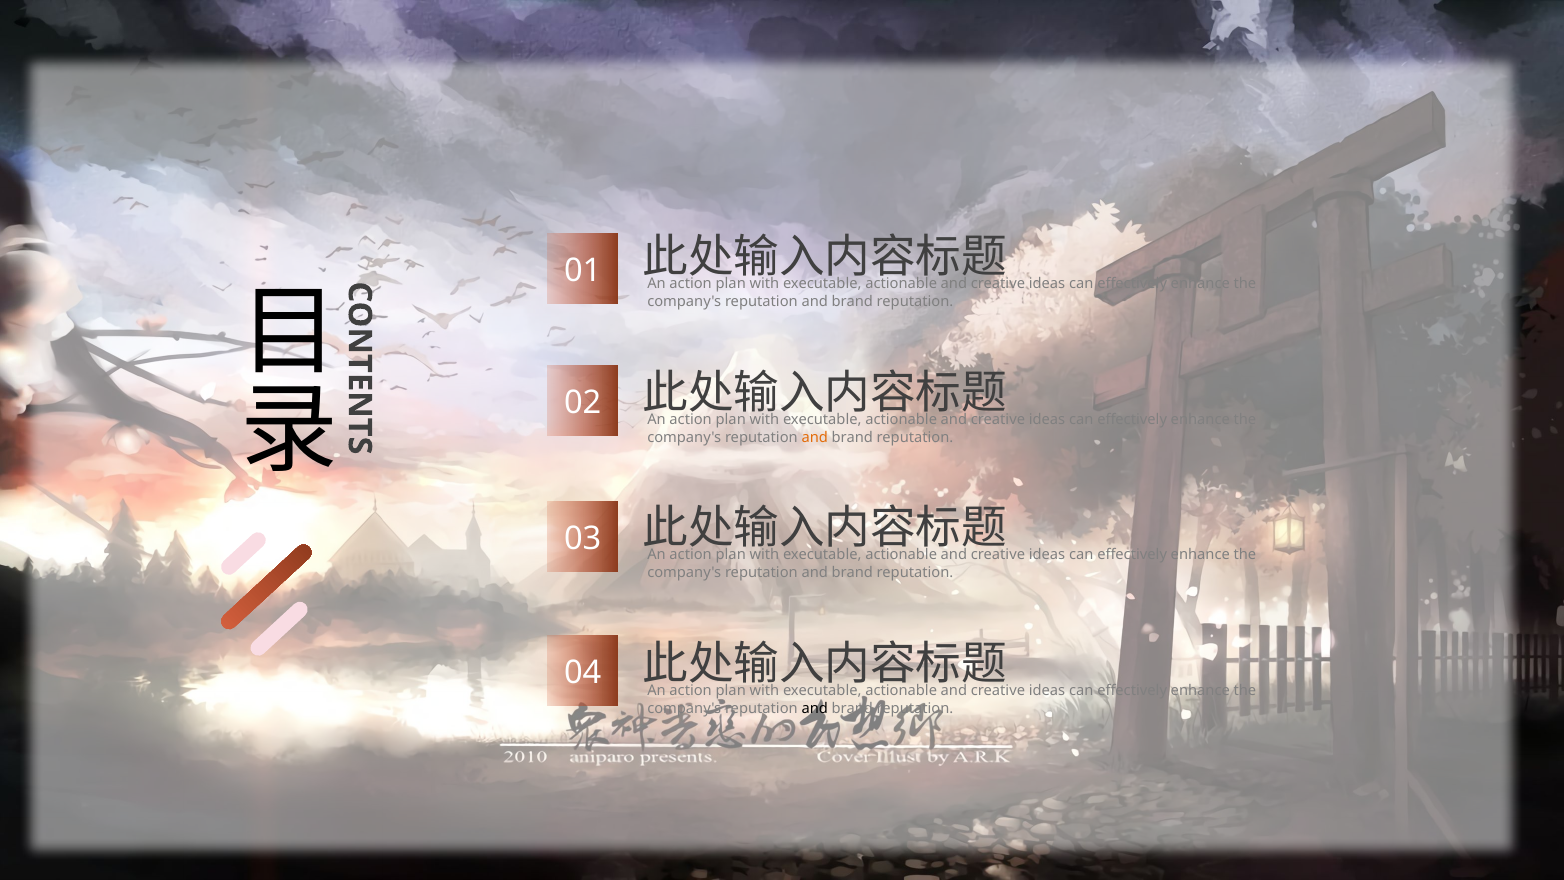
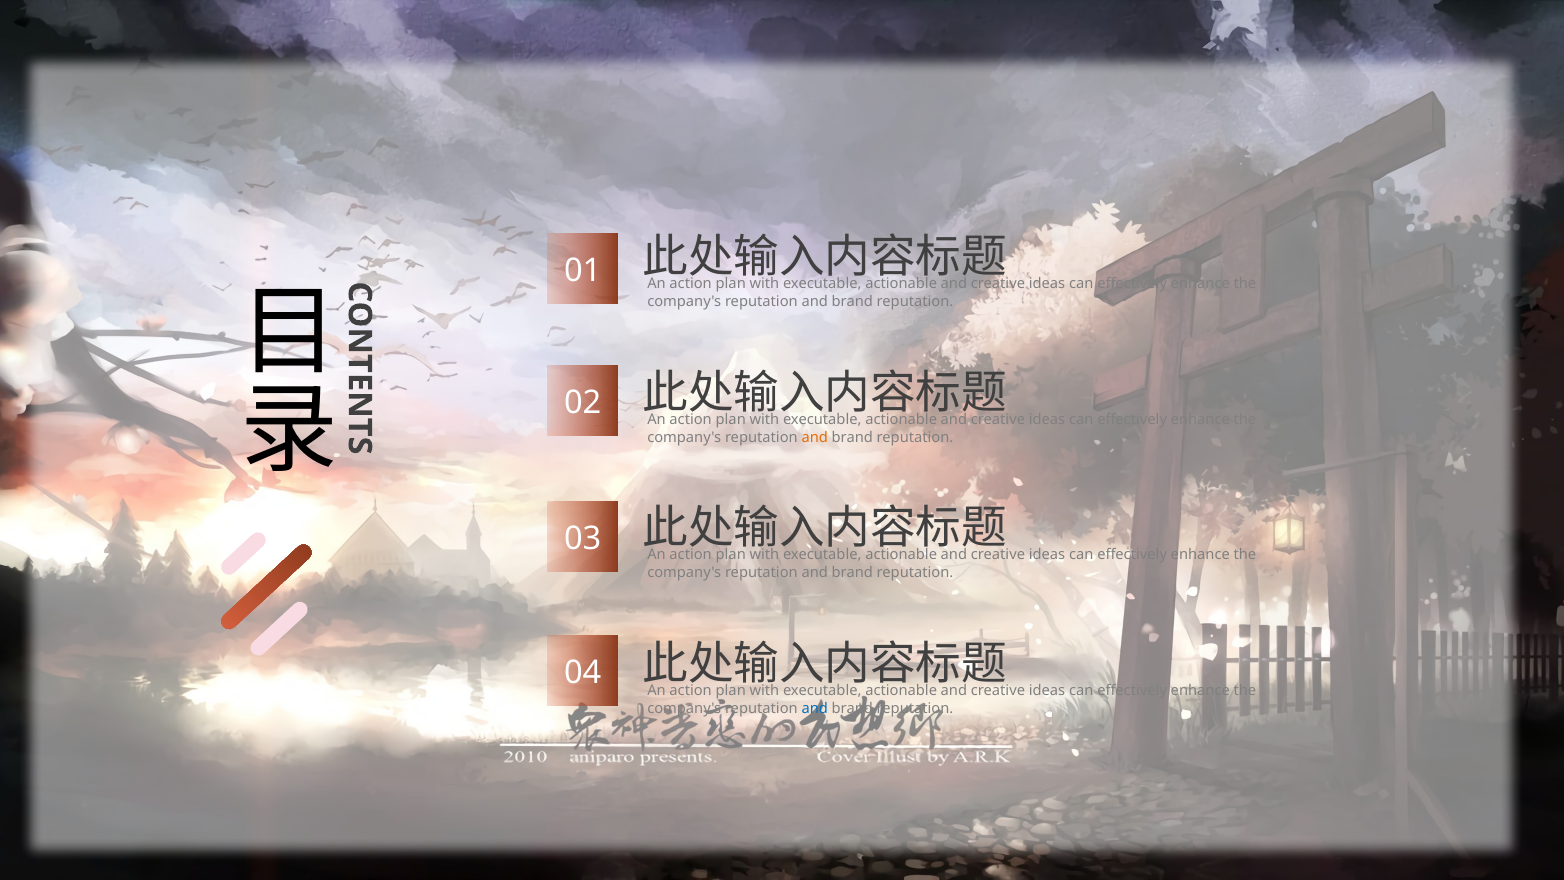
and at (815, 708) colour: black -> blue
